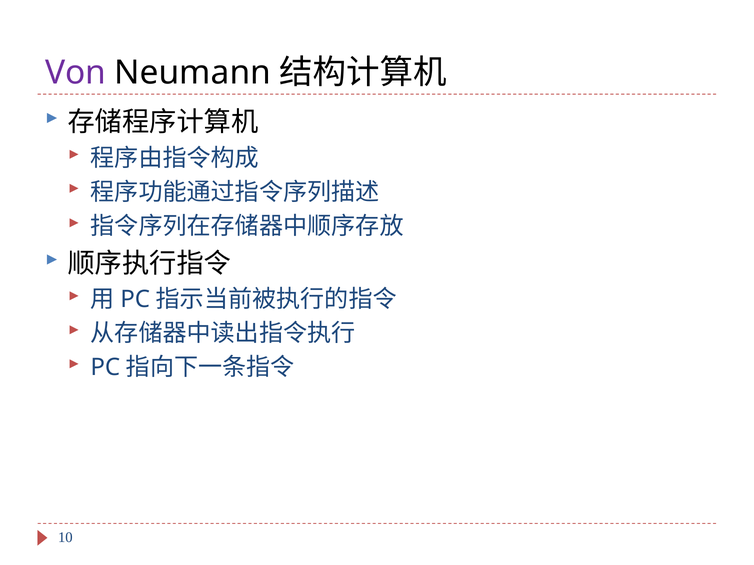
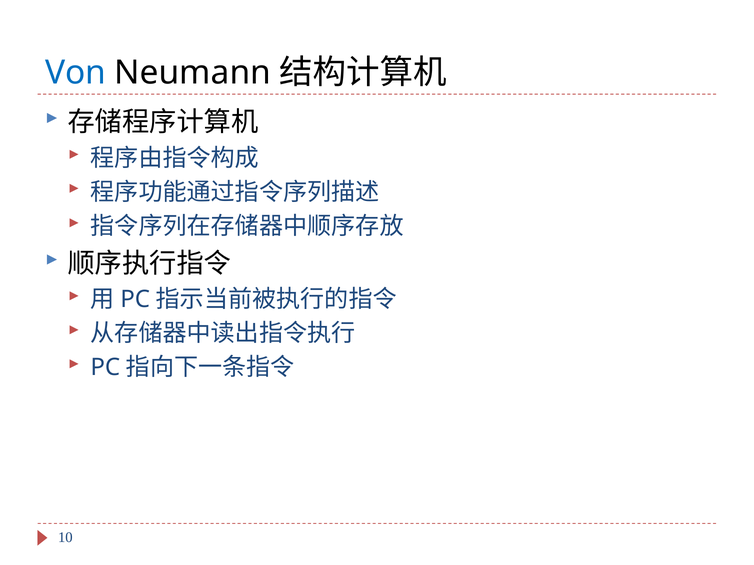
Von colour: purple -> blue
